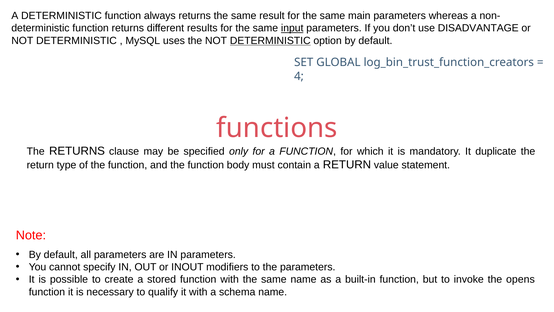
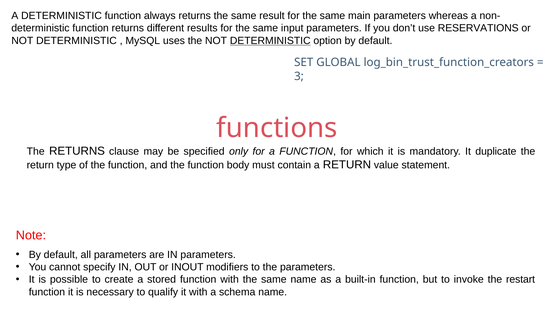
input underline: present -> none
DISADVANTAGE: DISADVANTAGE -> RESERVATIONS
4: 4 -> 3
opens: opens -> restart
